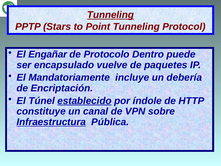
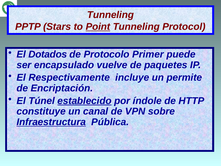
Tunneling at (110, 15) underline: present -> none
Point underline: none -> present
Engañar: Engañar -> Dotados
Dentro: Dentro -> Primer
Mandatoriamente: Mandatoriamente -> Respectivamente
debería: debería -> permite
